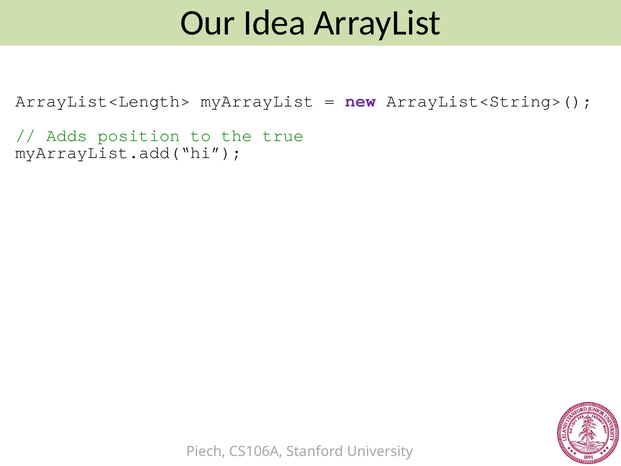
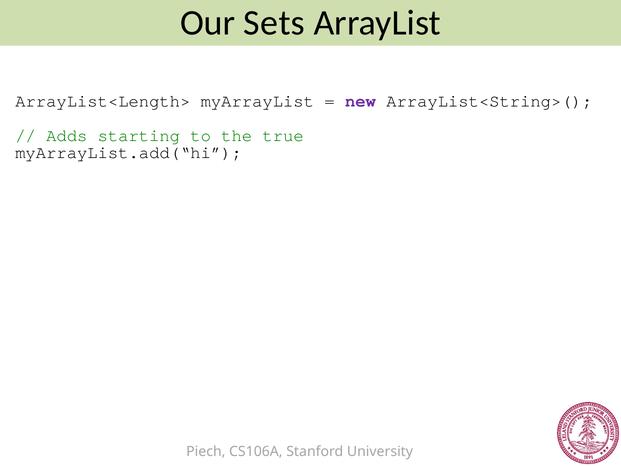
Idea: Idea -> Sets
position: position -> starting
